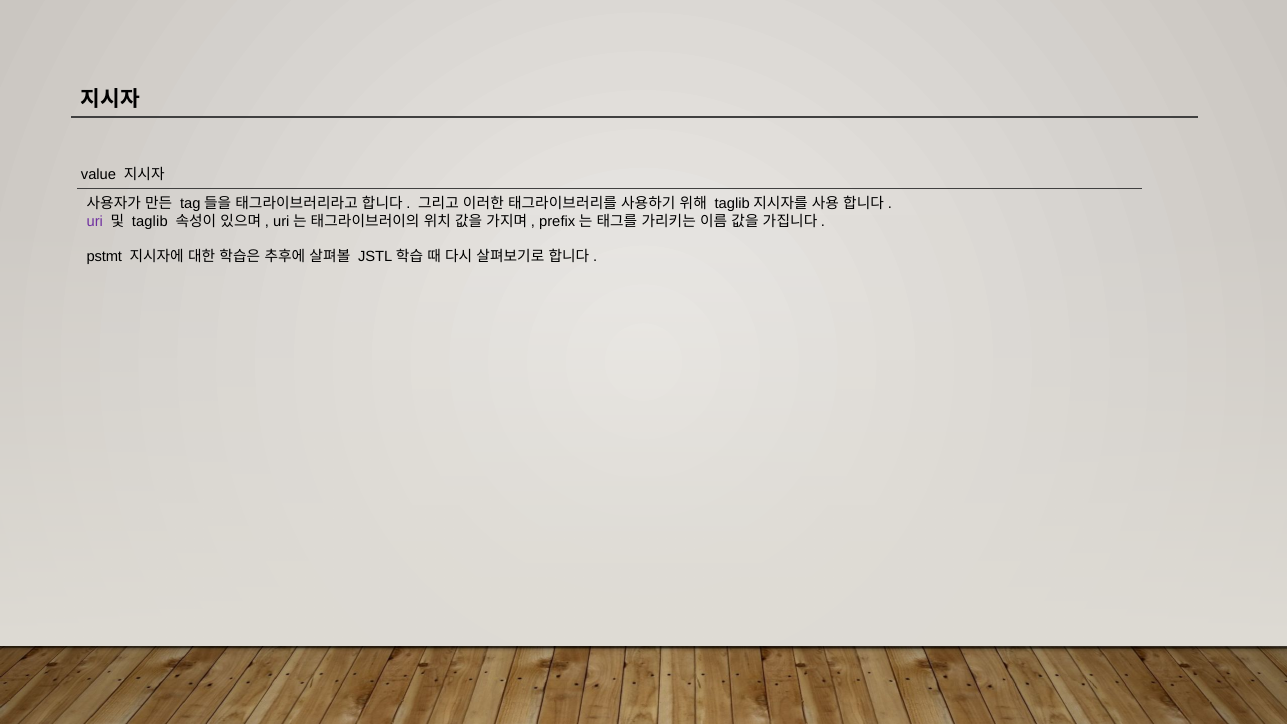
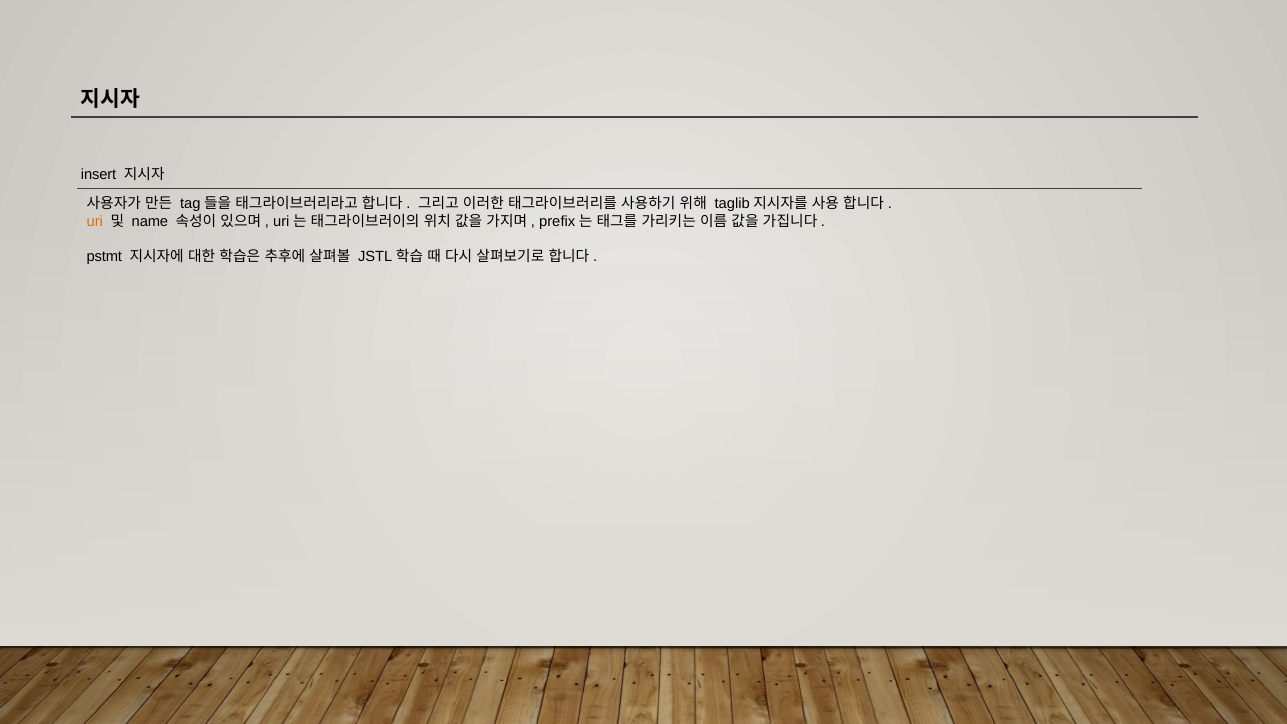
value: value -> insert
uri colour: purple -> orange
taglib: taglib -> name
